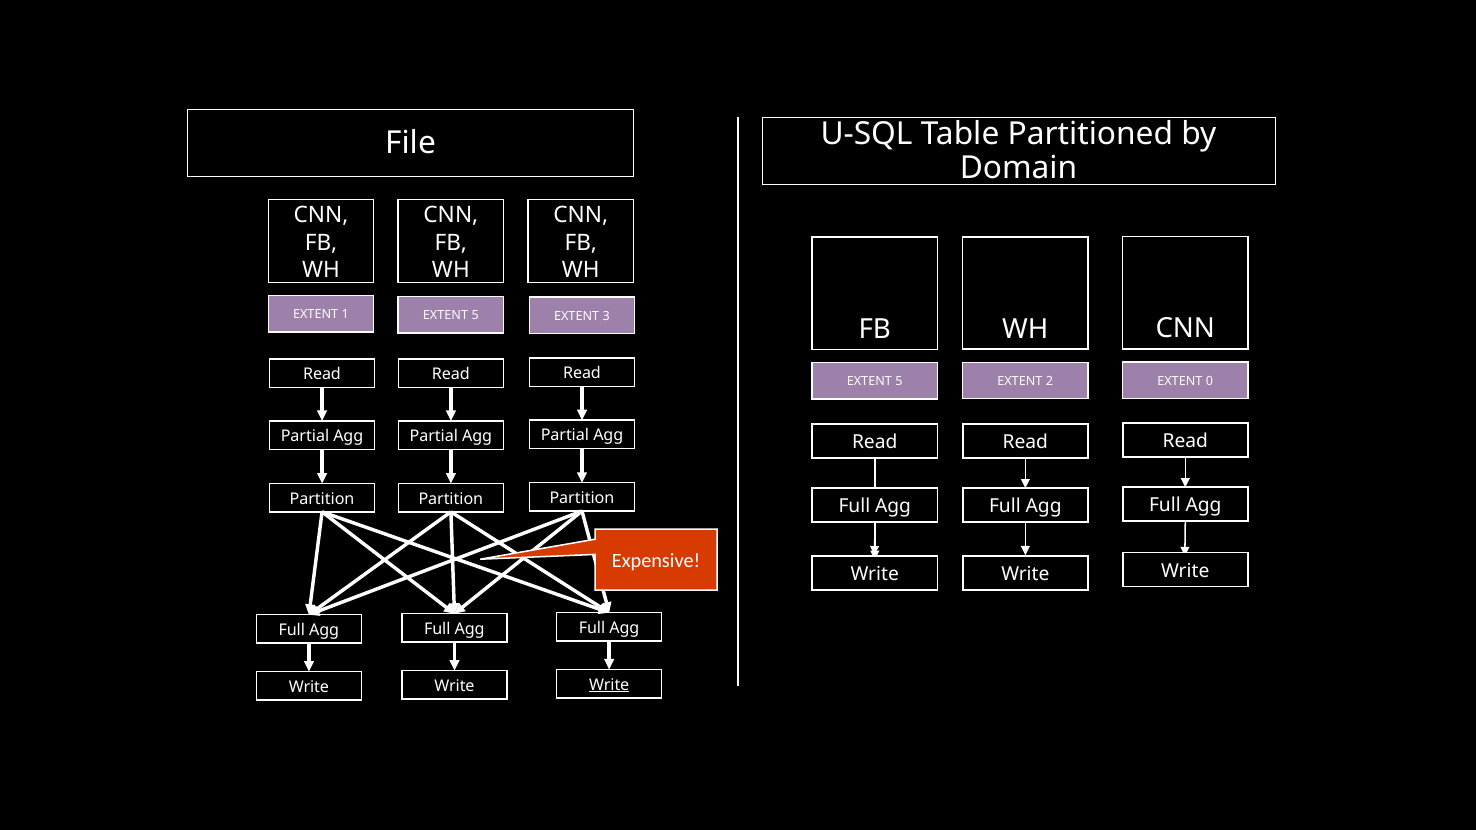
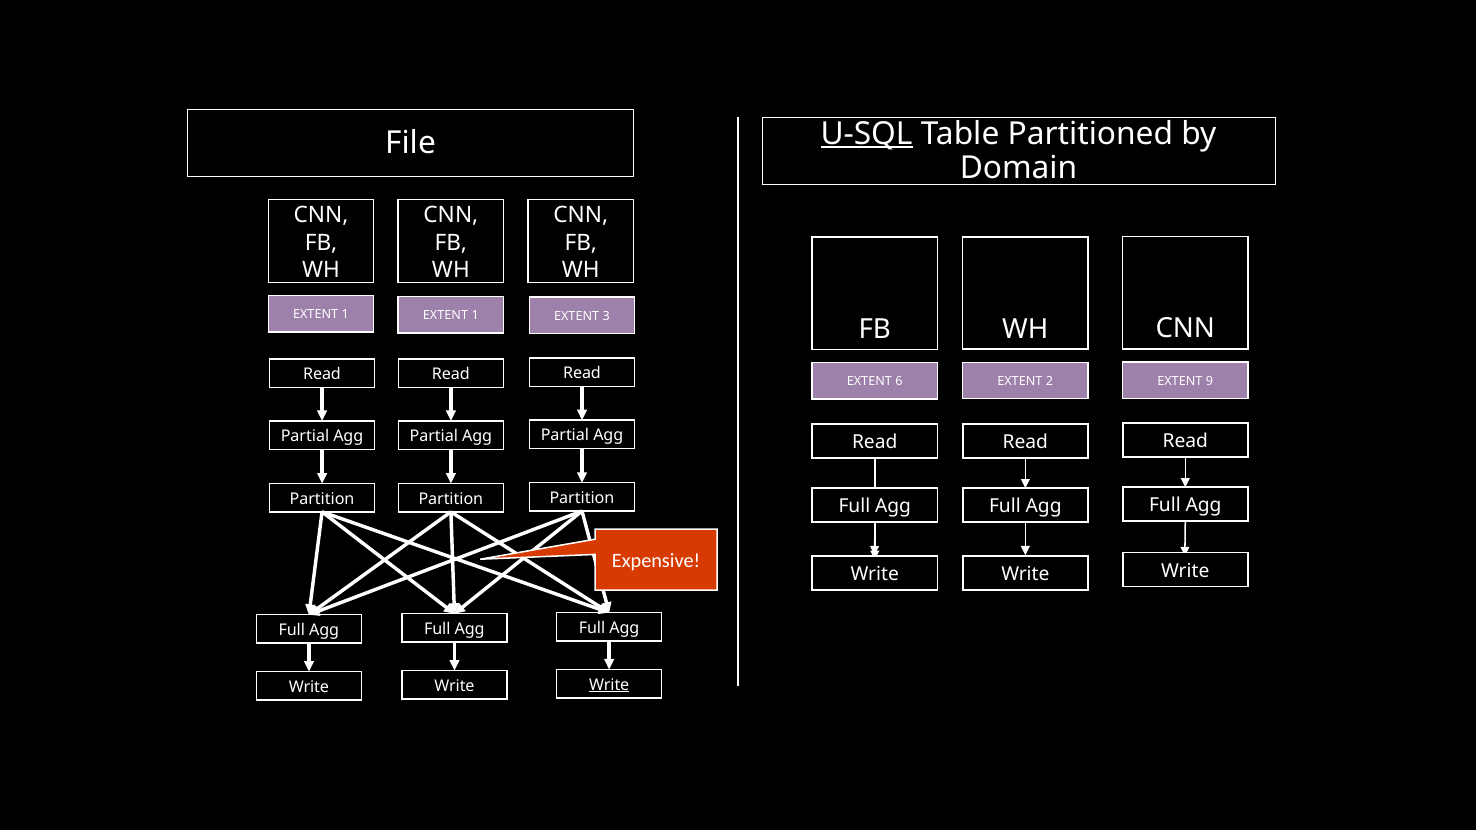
U-SQL underline: none -> present
1 EXTENT 5: 5 -> 1
0: 0 -> 9
5 at (899, 382): 5 -> 6
